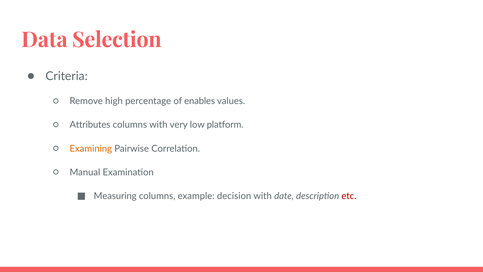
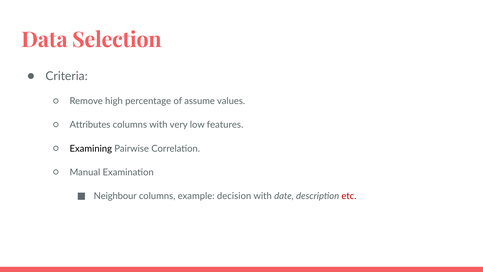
enables: enables -> assume
platform: platform -> features
Examining colour: orange -> black
Measuring: Measuring -> Neighbour
